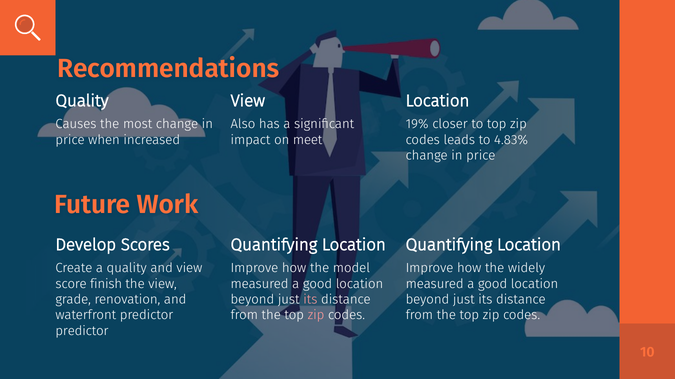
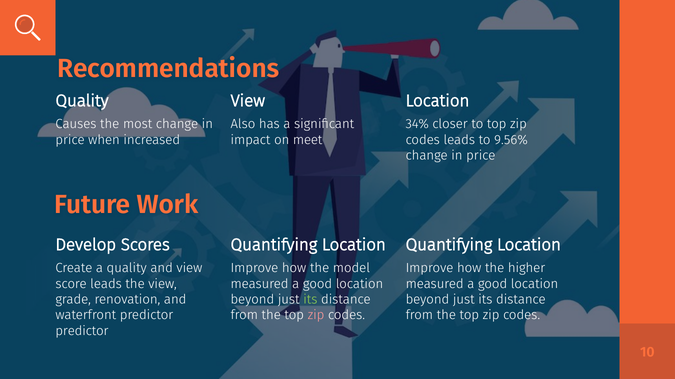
19%: 19% -> 34%
4.83%: 4.83% -> 9.56%
widely: widely -> higher
score finish: finish -> leads
its at (310, 300) colour: pink -> light green
